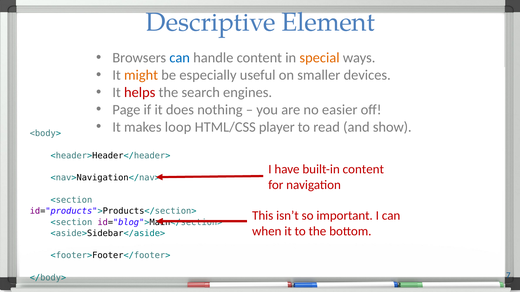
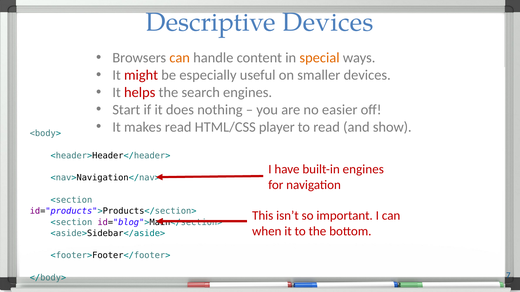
Descriptive Element: Element -> Devices
can at (180, 58) colour: blue -> orange
might colour: orange -> red
Page: Page -> Start
makes loop: loop -> read
built-in content: content -> engines
